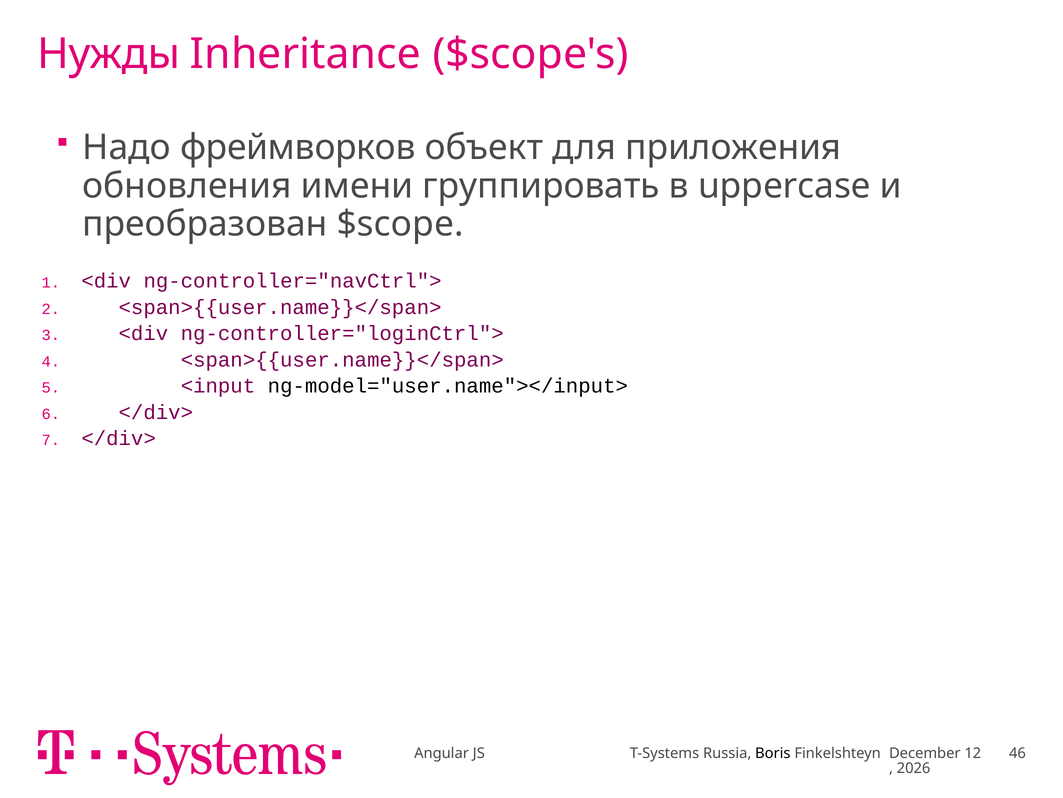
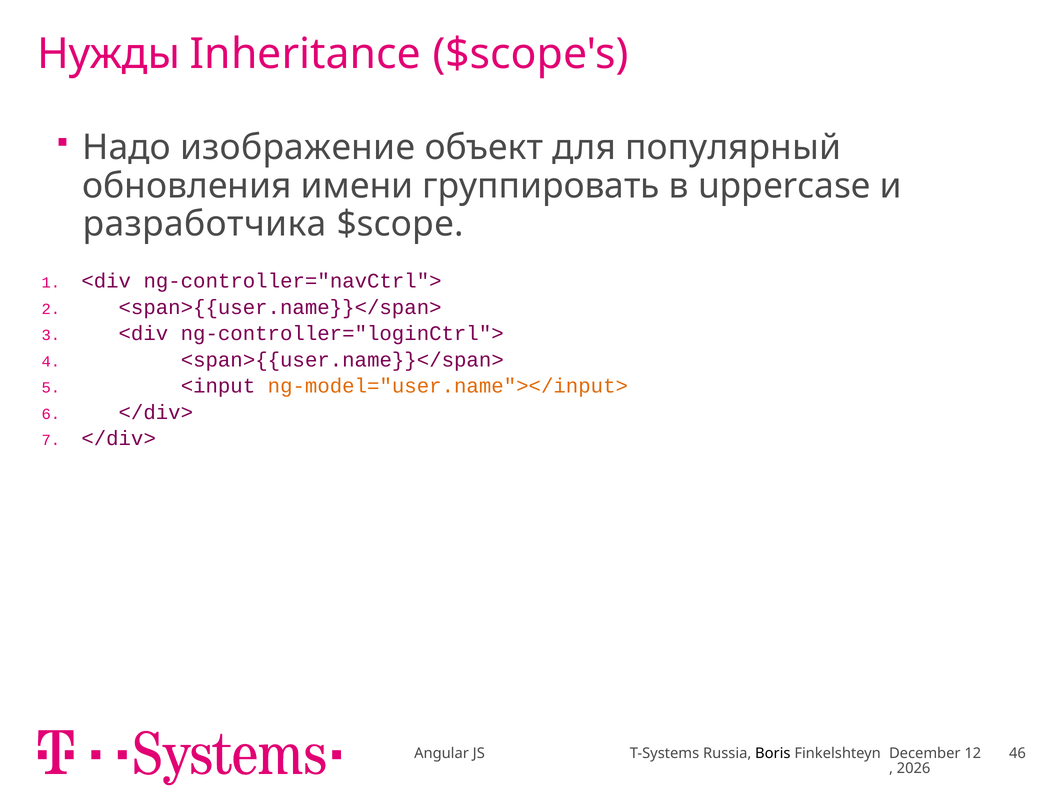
фреймворков: фреймворков -> изображение
приложения: приложения -> популярный
преобразован: преобразован -> разработчика
ng-model="user.name"></input> colour: black -> orange
